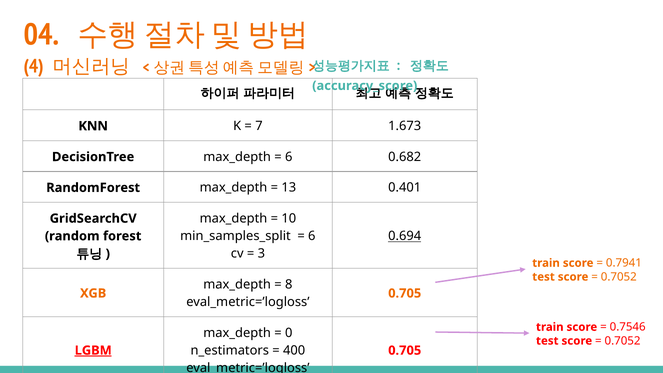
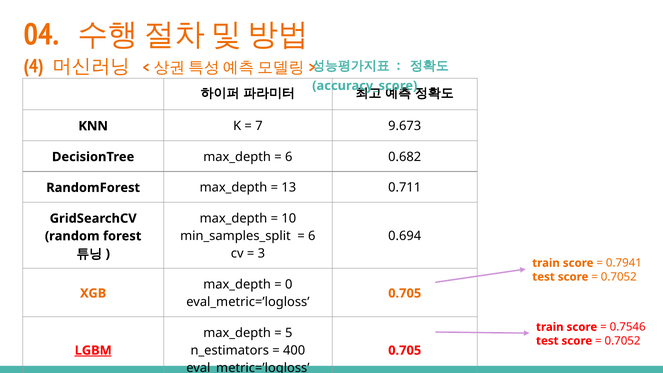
1.673: 1.673 -> 9.673
0.401: 0.401 -> 0.711
0.694 underline: present -> none
8: 8 -> 0
0: 0 -> 5
